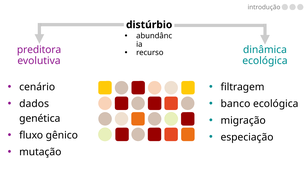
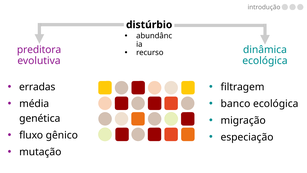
cenário: cenário -> erradas
dados: dados -> média
